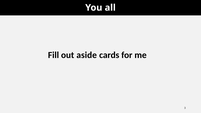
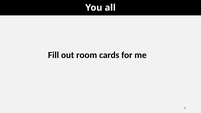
aside: aside -> room
